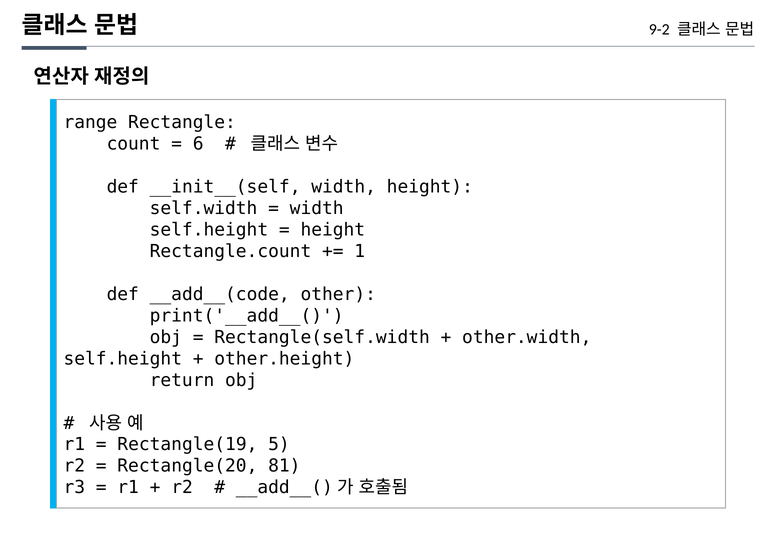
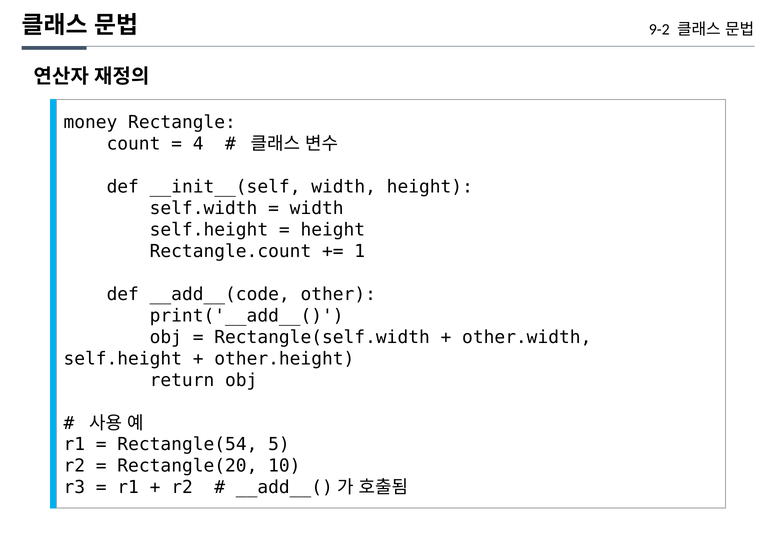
range: range -> money
6: 6 -> 4
Rectangle(19: Rectangle(19 -> Rectangle(54
81: 81 -> 10
